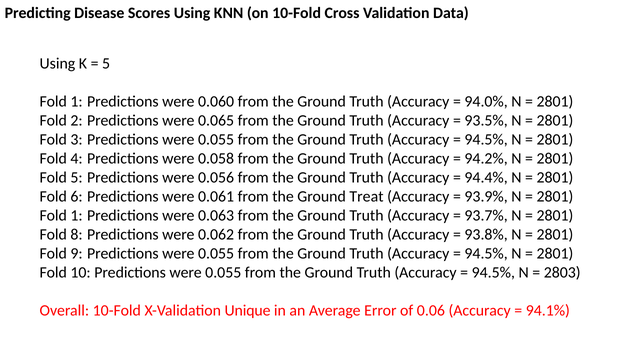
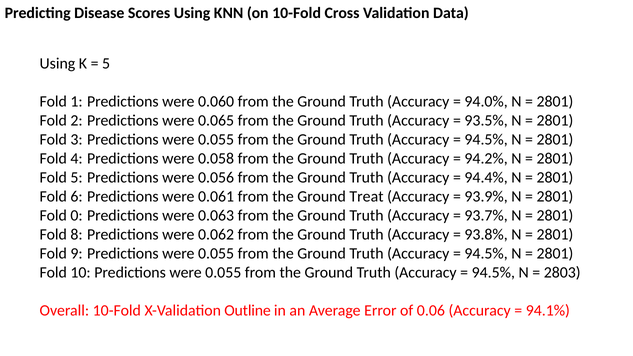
1 at (77, 216): 1 -> 0
Unique: Unique -> Outline
